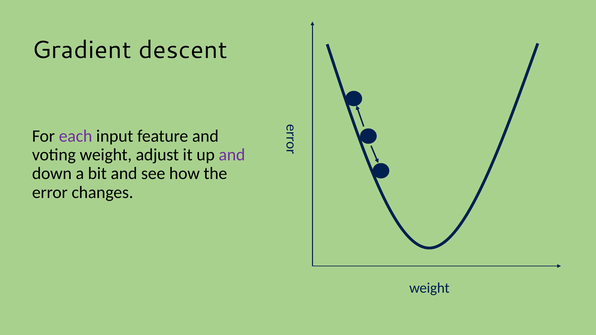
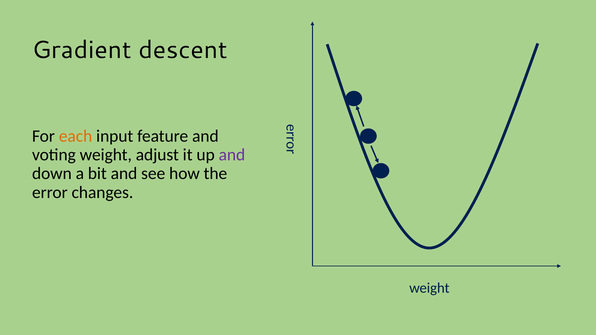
each colour: purple -> orange
